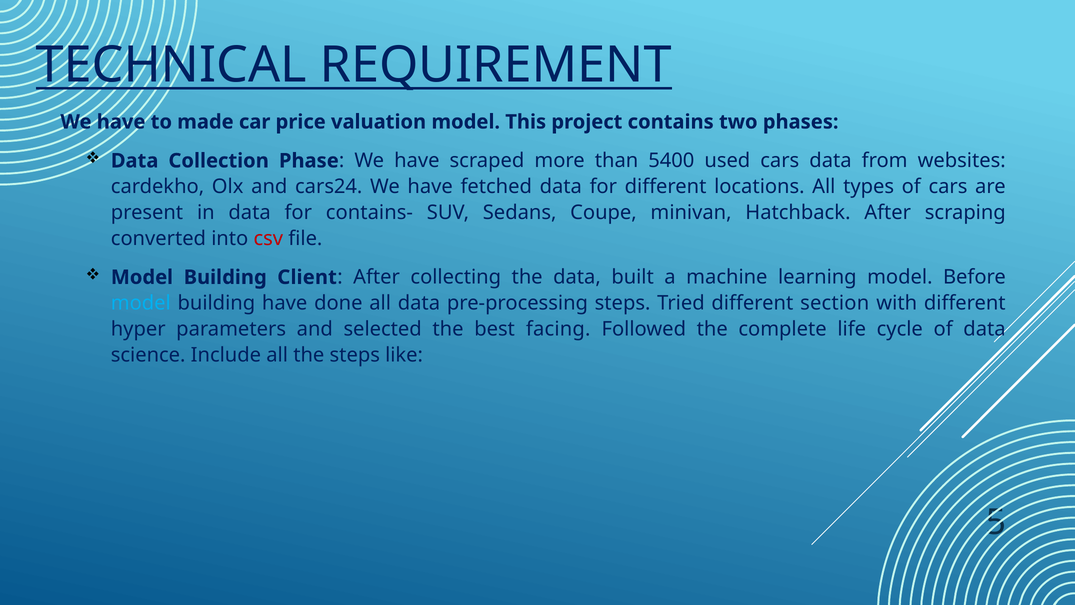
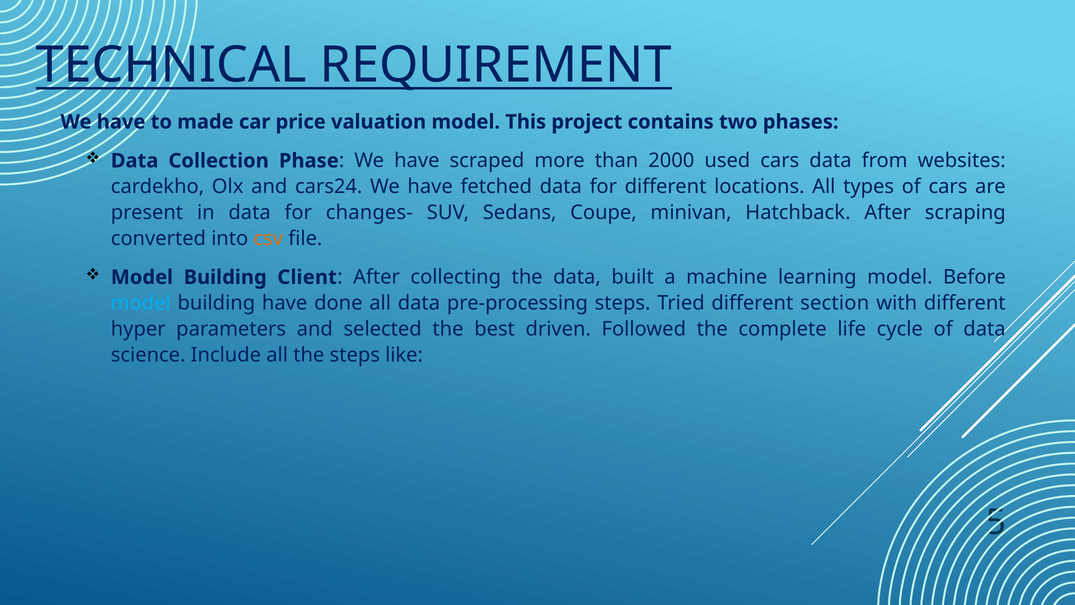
5400: 5400 -> 2000
contains-: contains- -> changes-
csv colour: red -> orange
facing: facing -> driven
